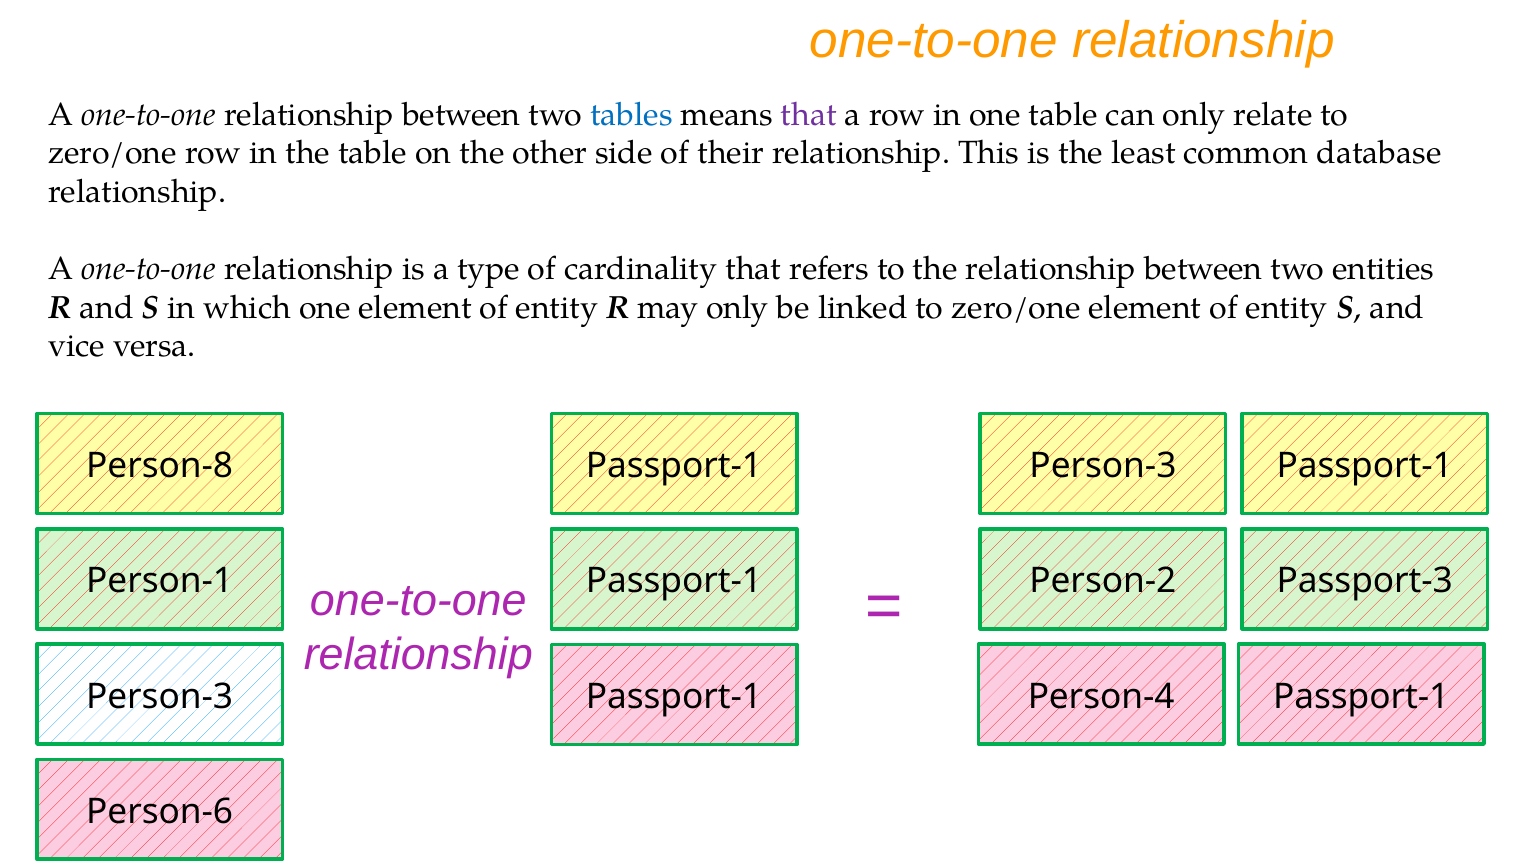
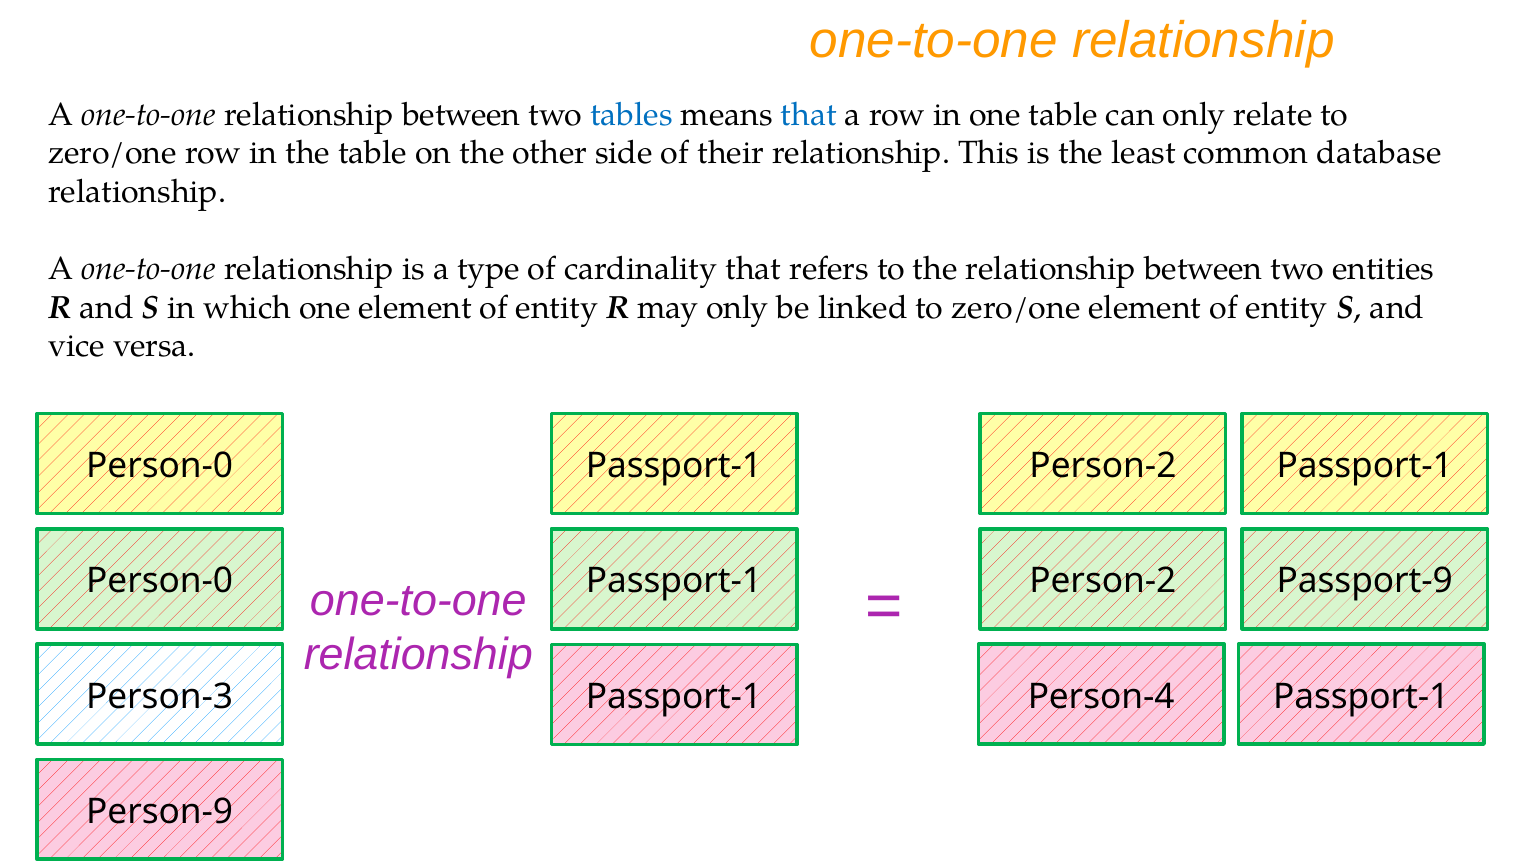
that at (809, 115) colour: purple -> blue
Person-8 at (160, 466): Person-8 -> Person-0
Person-3 at (1103, 466): Person-3 -> Person-2
Person-1 at (160, 581): Person-1 -> Person-0
Passport-3: Passport-3 -> Passport-9
Person-6: Person-6 -> Person-9
